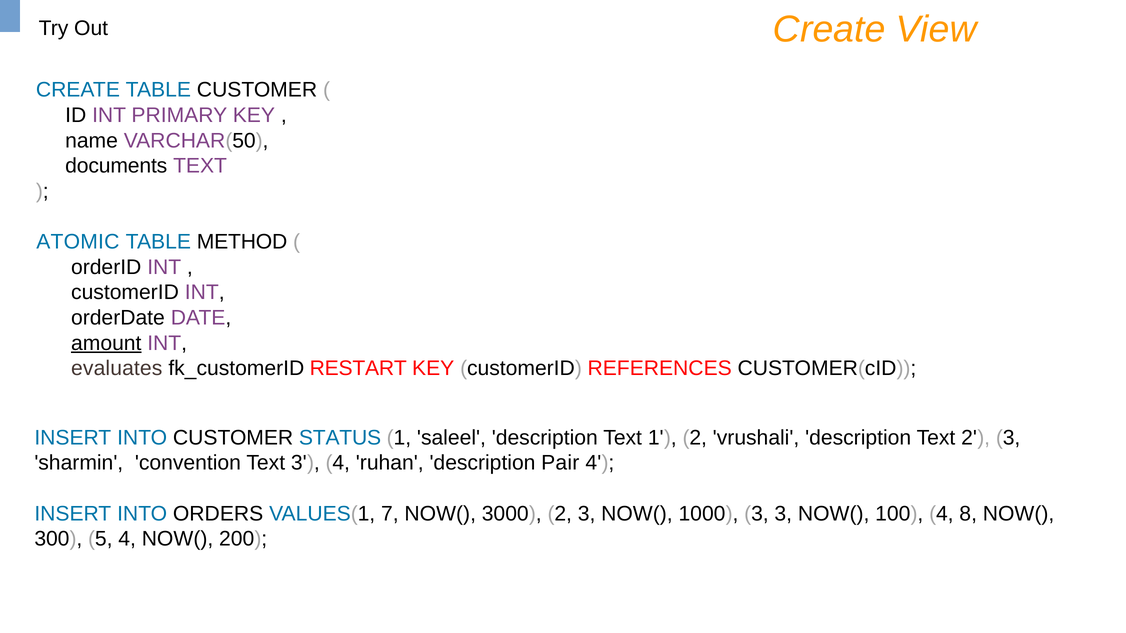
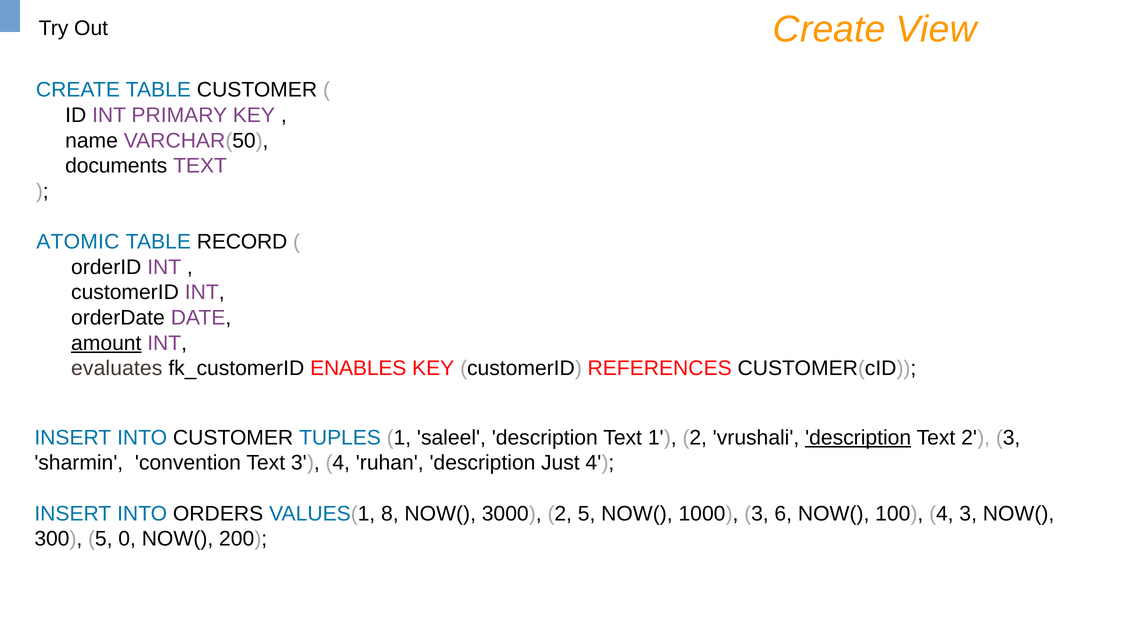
METHOD: METHOD -> RECORD
RESTART: RESTART -> ENABLES
STATUS: STATUS -> TUPLES
description at (858, 438) underline: none -> present
Pair: Pair -> Just
7: 7 -> 8
3000 2 3: 3 -> 5
3 3: 3 -> 6
4 8: 8 -> 3
5 4: 4 -> 0
